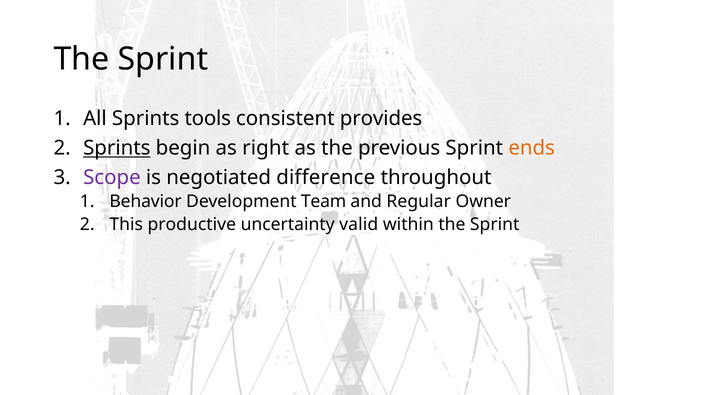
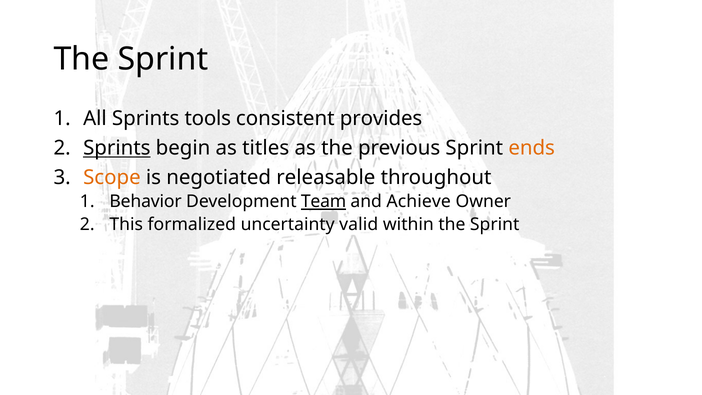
right: right -> titles
Scope colour: purple -> orange
difference: difference -> releasable
Team underline: none -> present
Regular: Regular -> Achieve
productive: productive -> formalized
